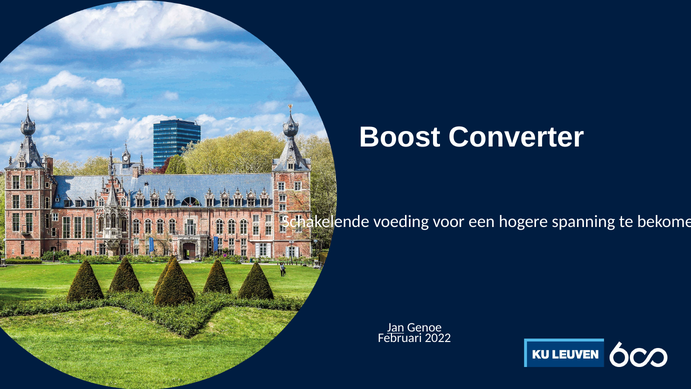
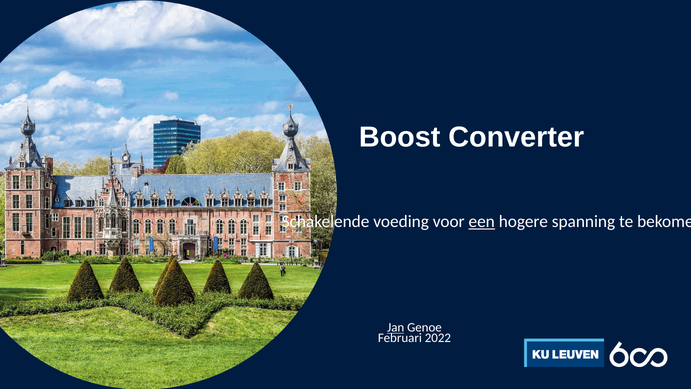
een underline: none -> present
